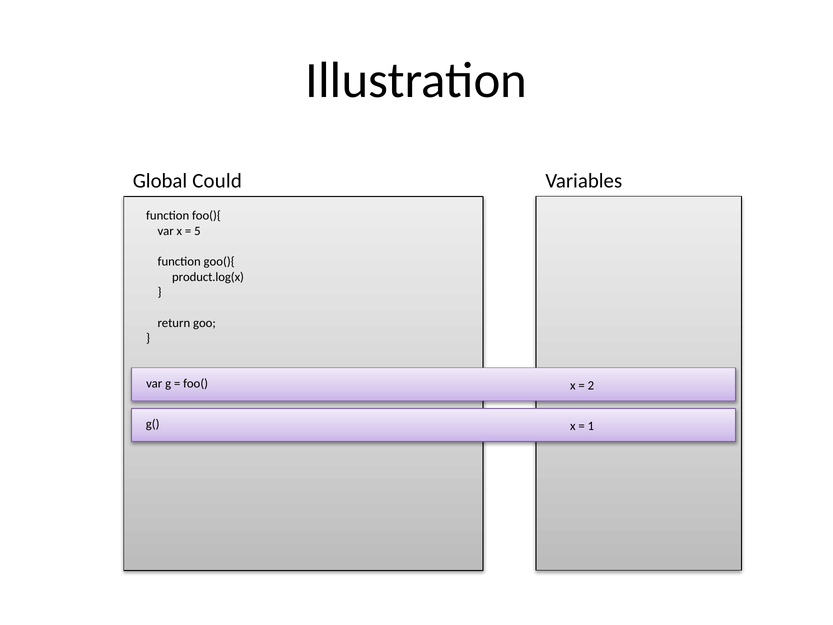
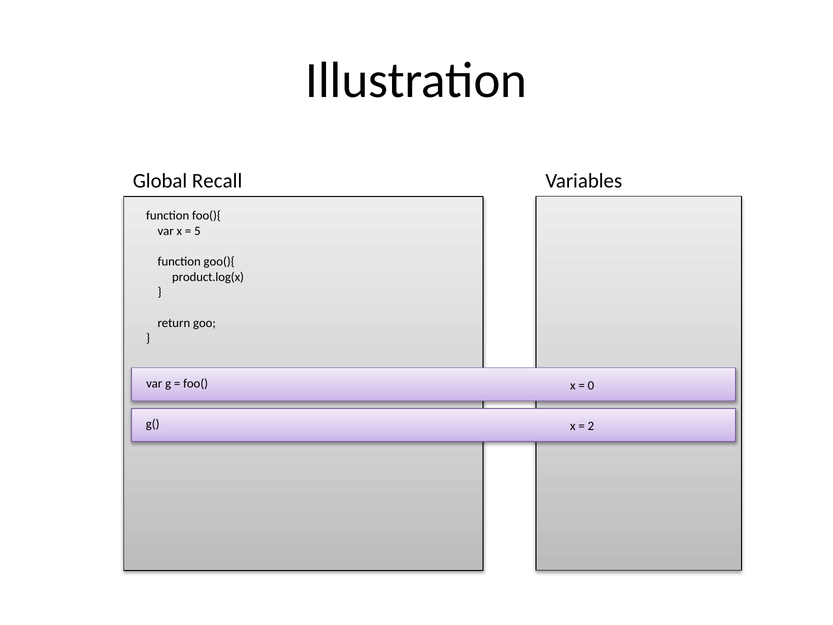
Could: Could -> Recall
2: 2 -> 0
1: 1 -> 2
